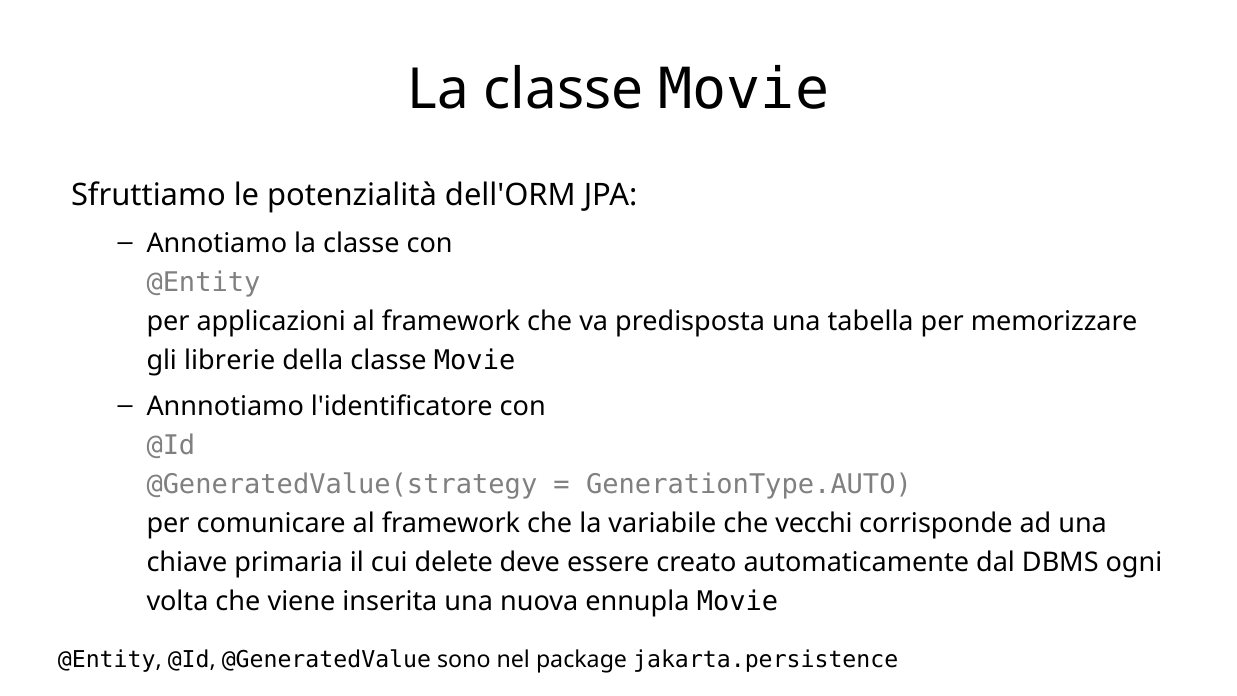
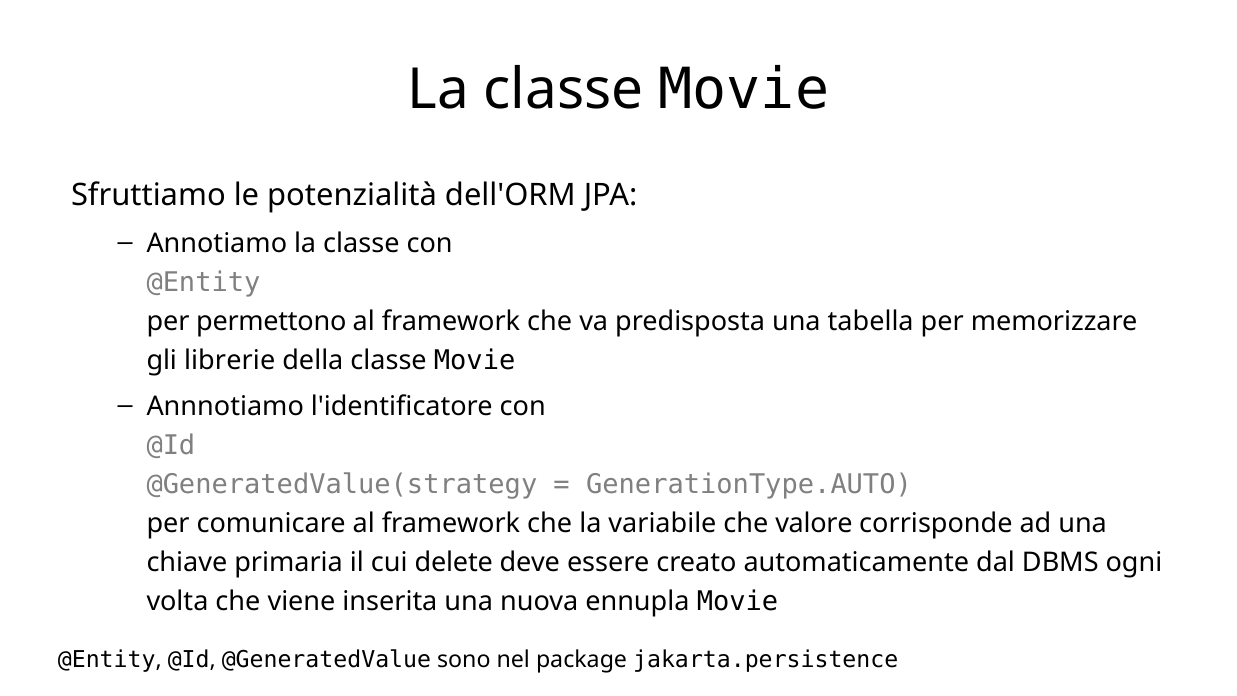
applicazioni: applicazioni -> permettono
vecchi: vecchi -> valore
